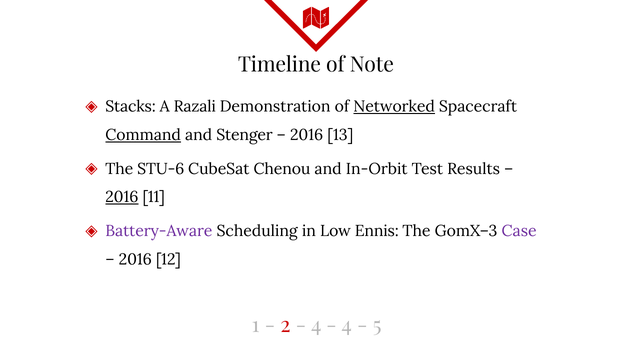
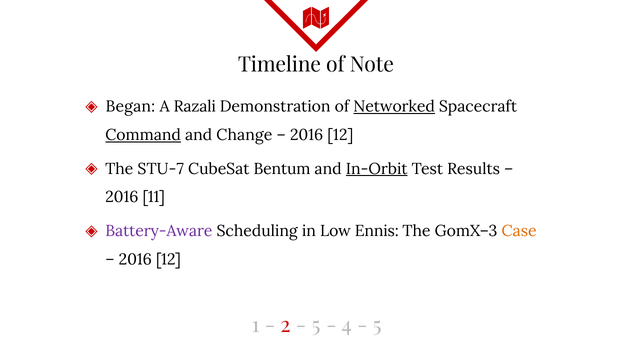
Stacks: Stacks -> Began
Stenger: Stenger -> Change
13 at (340, 135): 13 -> 12
STU-6: STU-6 -> STU-7
Chenou: Chenou -> Bentum
In-Orbit underline: none -> present
2016 at (122, 197) underline: present -> none
Case colour: purple -> orange
4 at (316, 325): 4 -> 5
